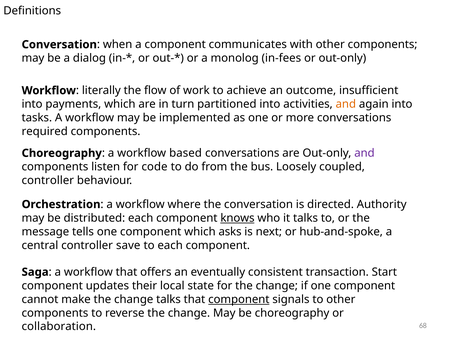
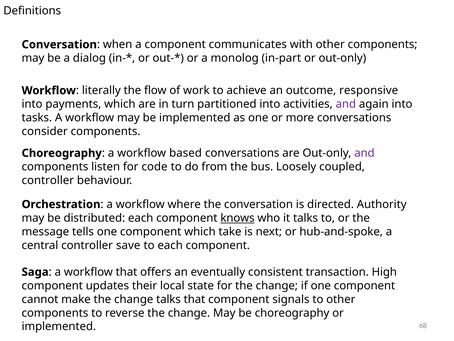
in-fees: in-fees -> in-part
insufficient: insufficient -> responsive
and at (346, 104) colour: orange -> purple
required: required -> consider
asks: asks -> take
Start: Start -> High
component at (239, 299) underline: present -> none
collaboration at (59, 326): collaboration -> implemented
